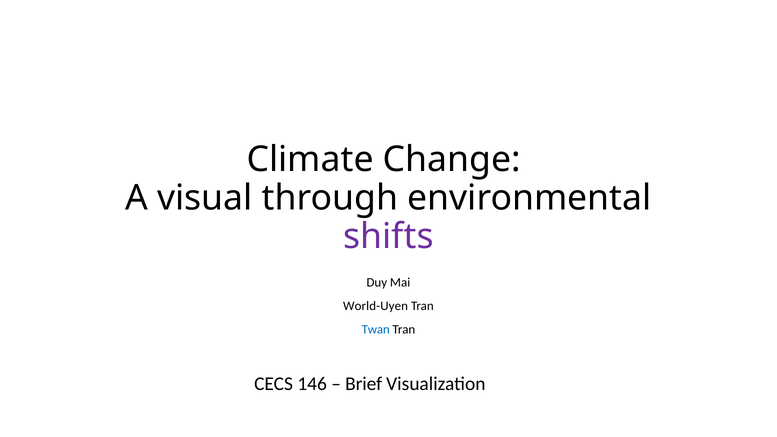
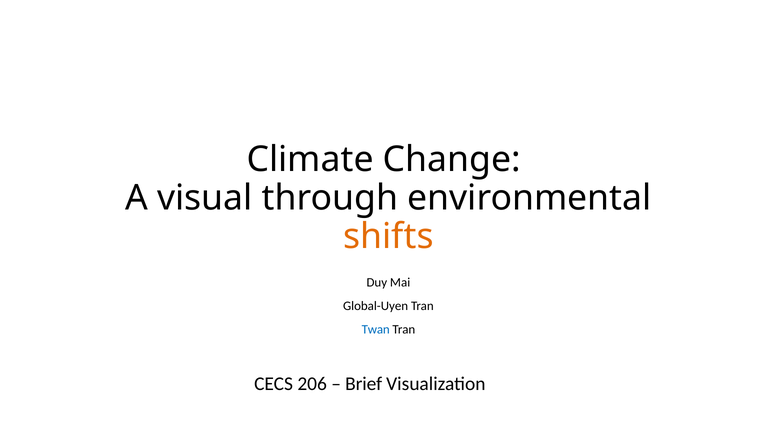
shifts colour: purple -> orange
World-Uyen: World-Uyen -> Global-Uyen
146: 146 -> 206
